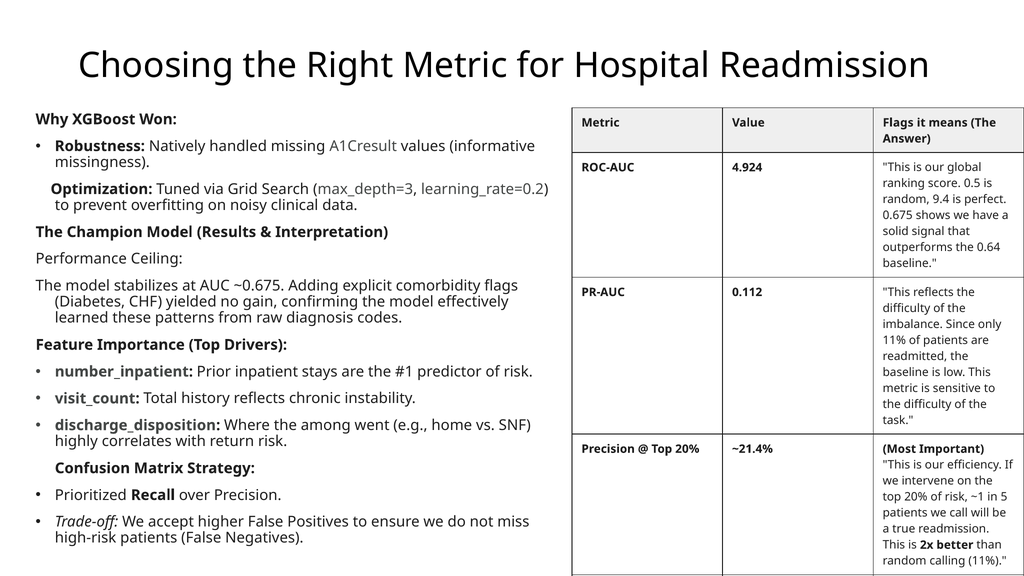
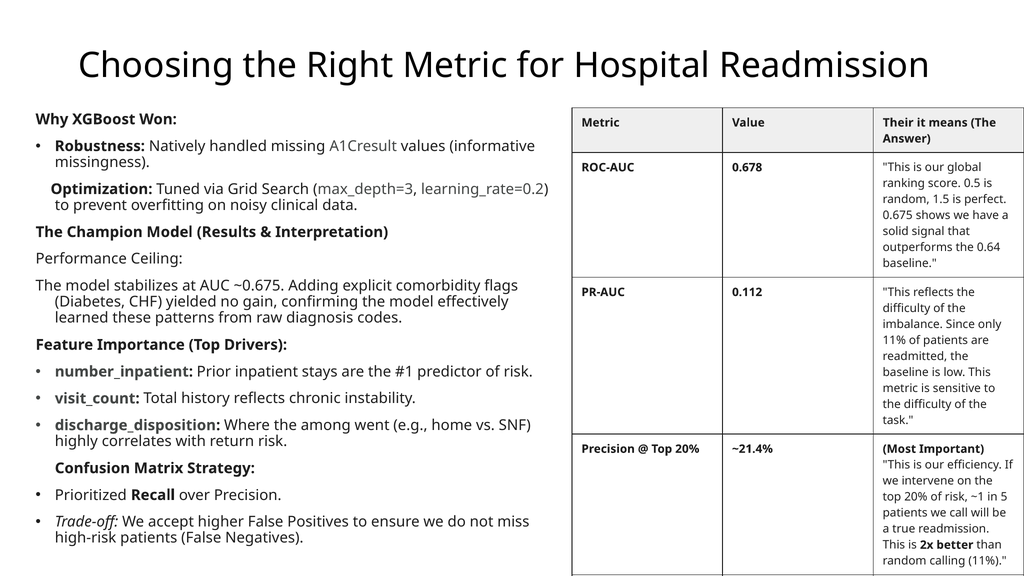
Value Flags: Flags -> Their
4.924: 4.924 -> 0.678
9.4: 9.4 -> 1.5
